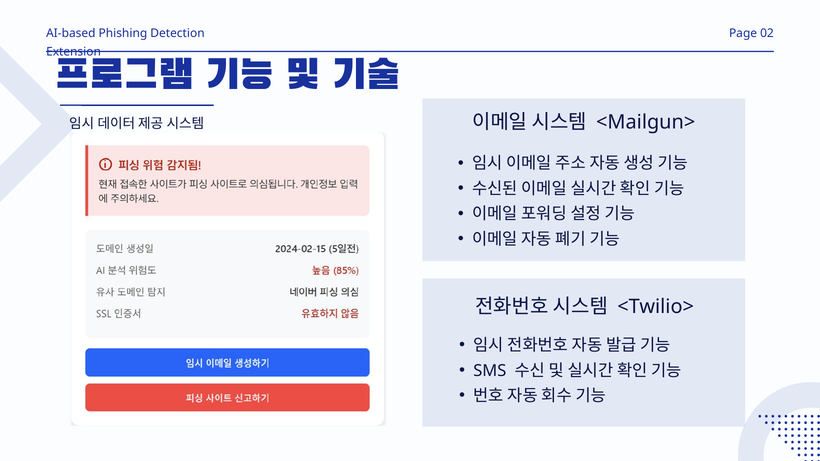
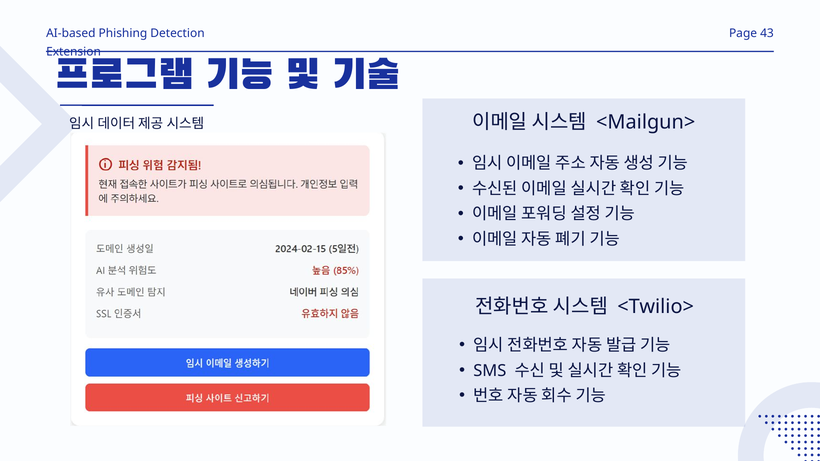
02: 02 -> 43
